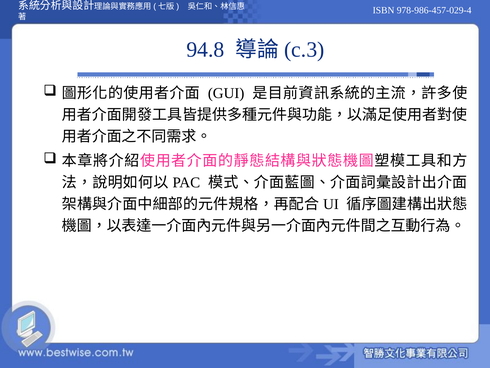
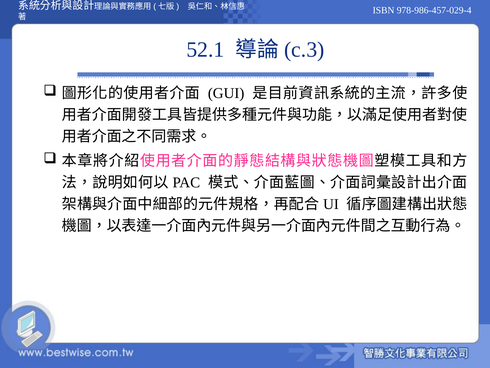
94.8: 94.8 -> 52.1
